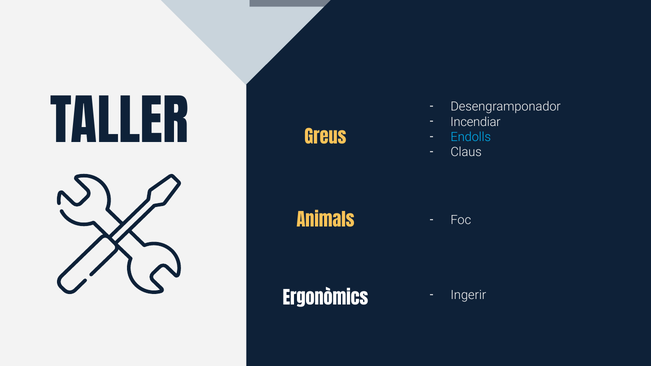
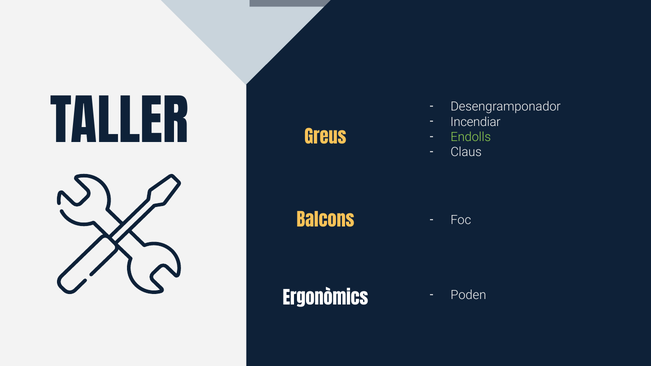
Endolls colour: light blue -> light green
Animals: Animals -> Balcons
Ingerir: Ingerir -> Poden
